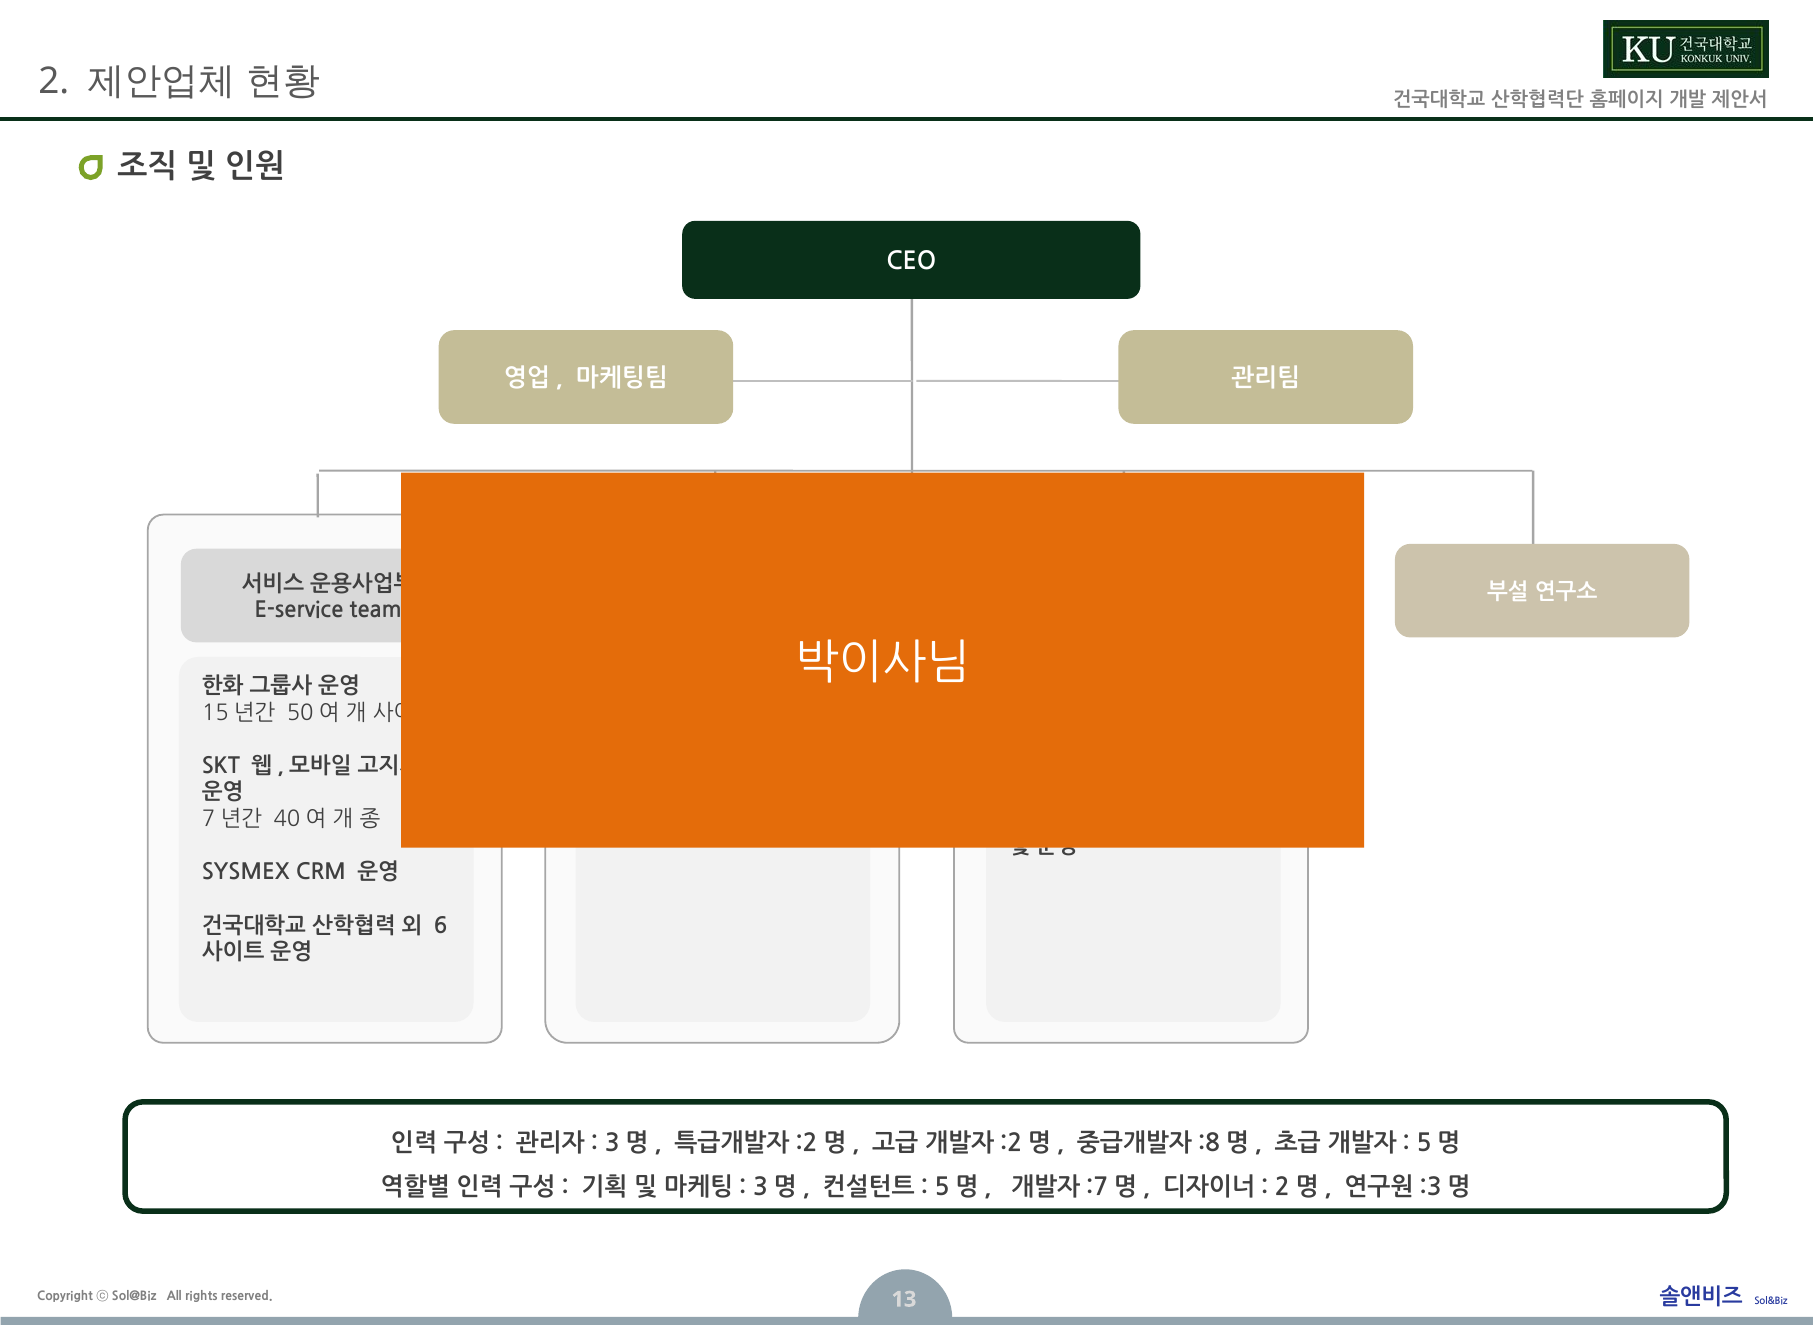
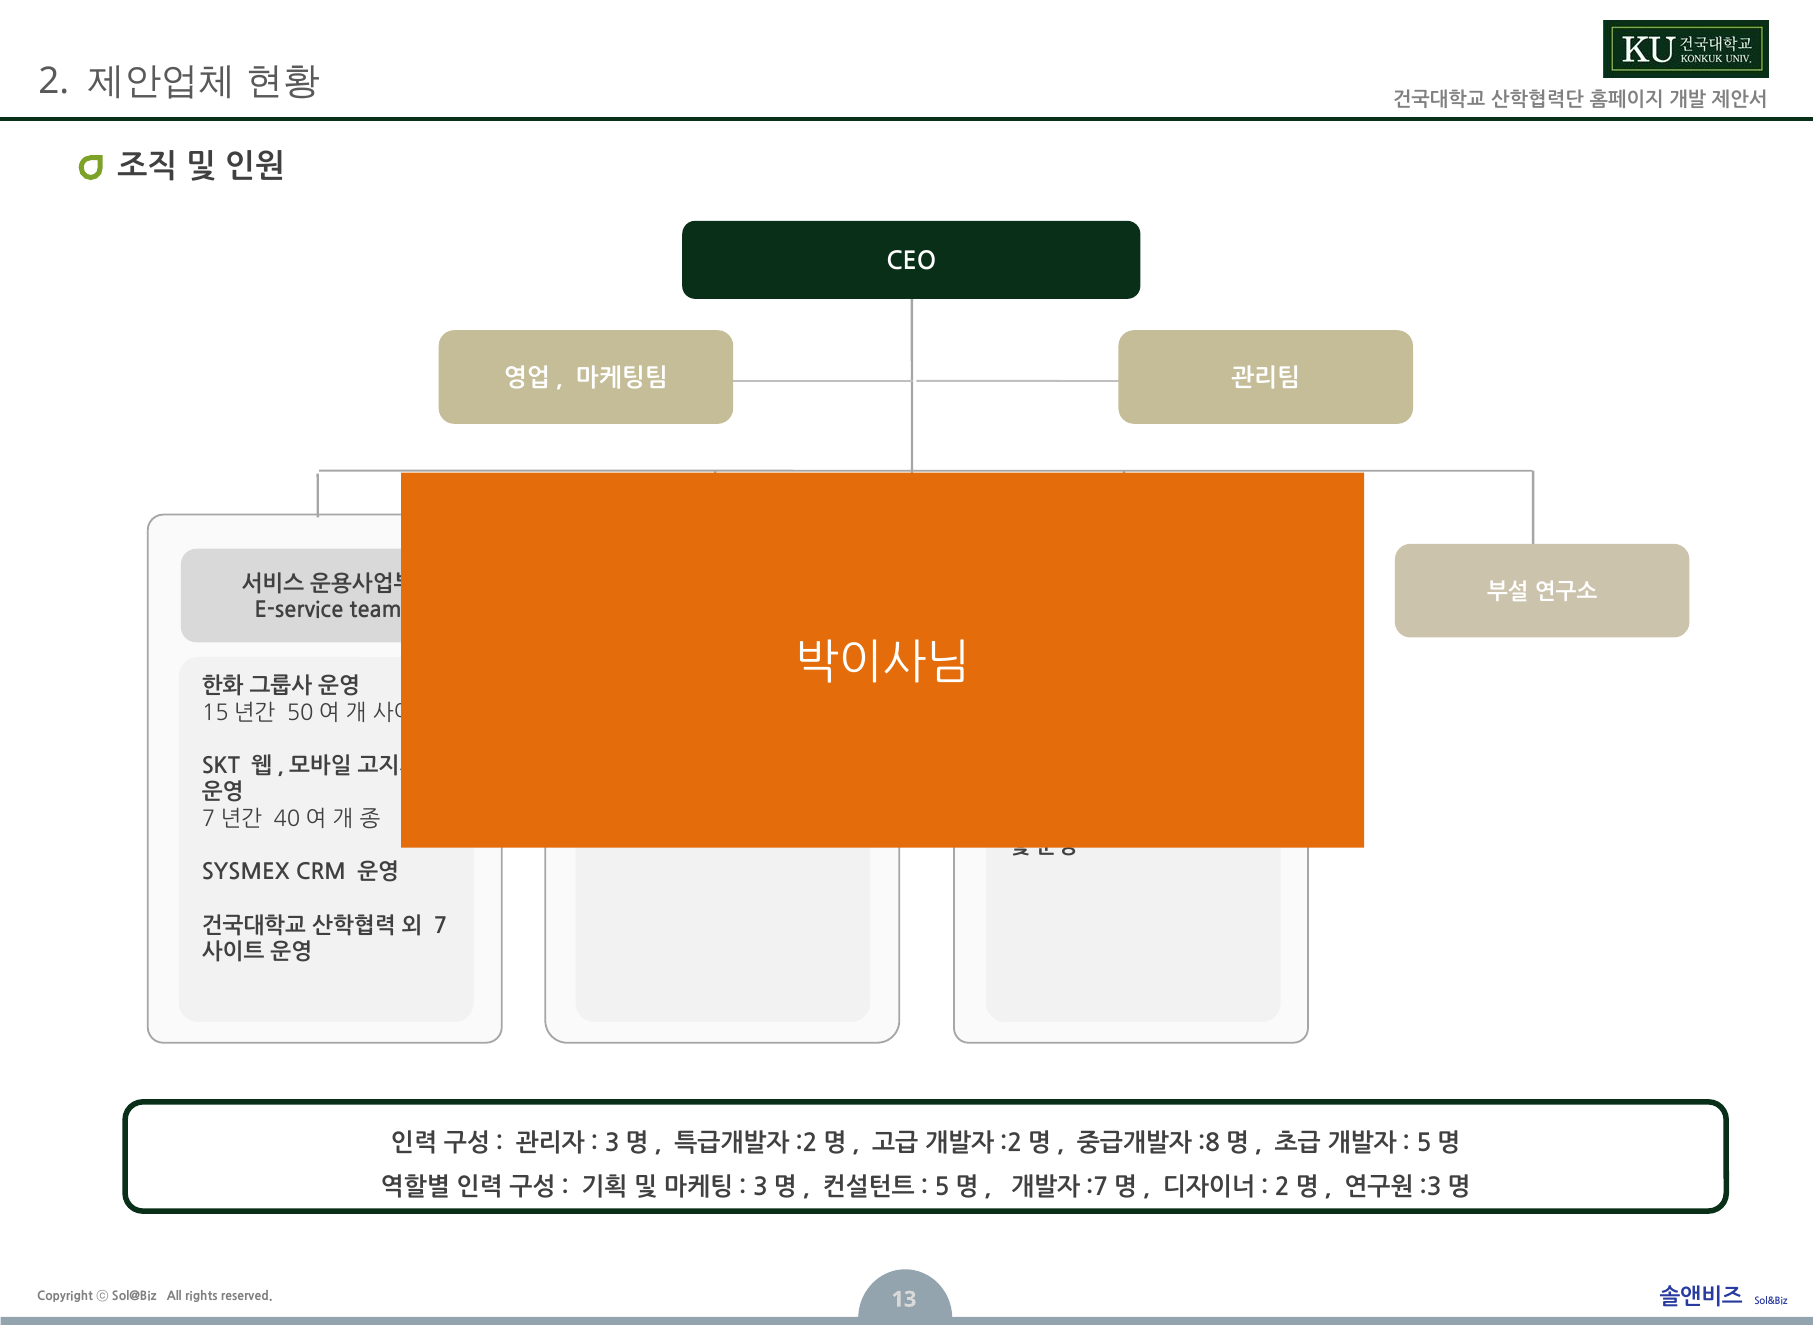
6: 6 -> 7
